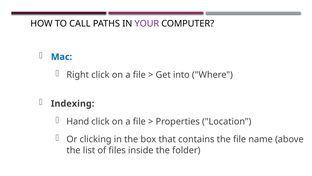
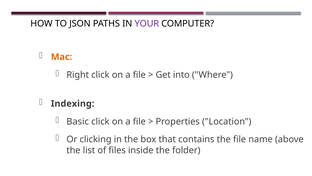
CALL: CALL -> JSON
Mac colour: blue -> orange
Hand: Hand -> Basic
